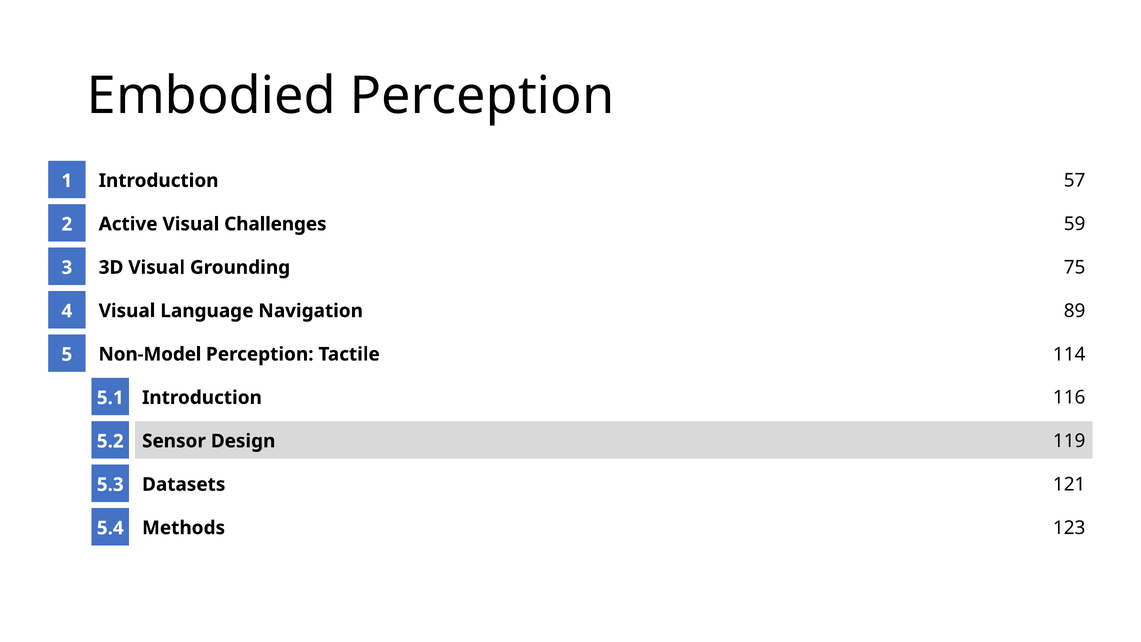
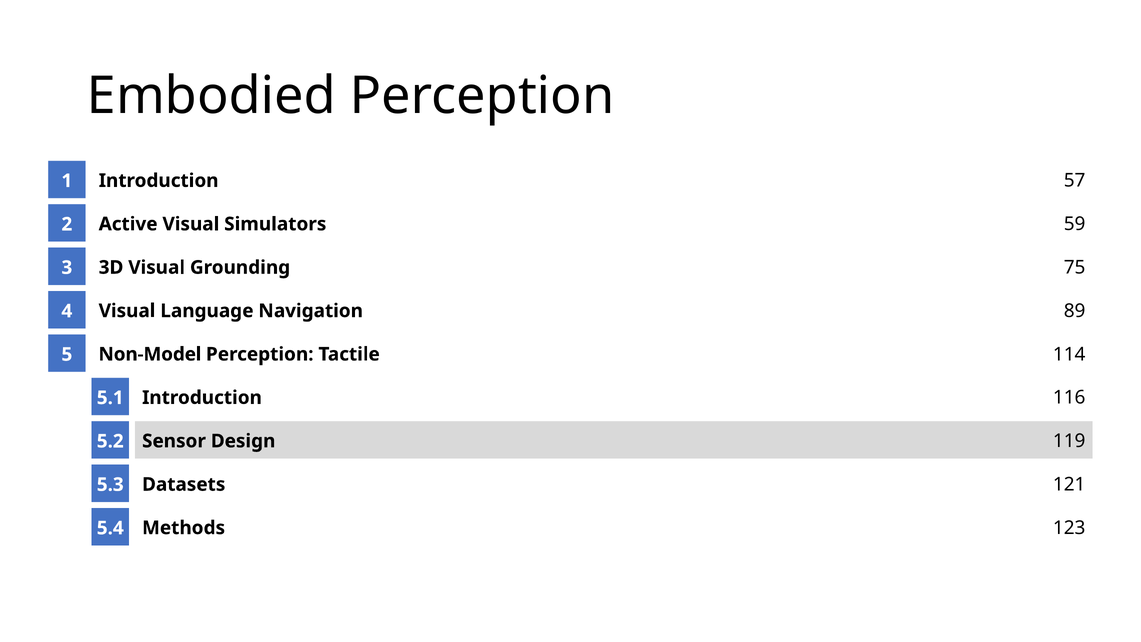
Challenges: Challenges -> Simulators
